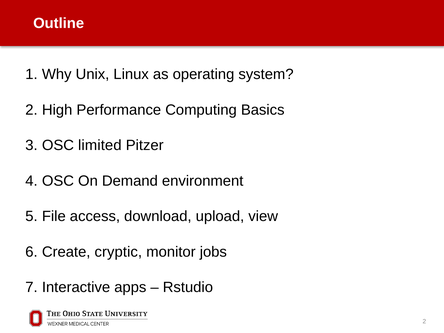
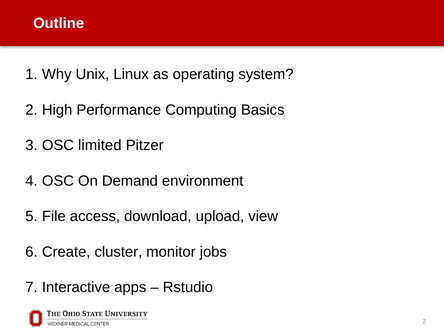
cryptic: cryptic -> cluster
